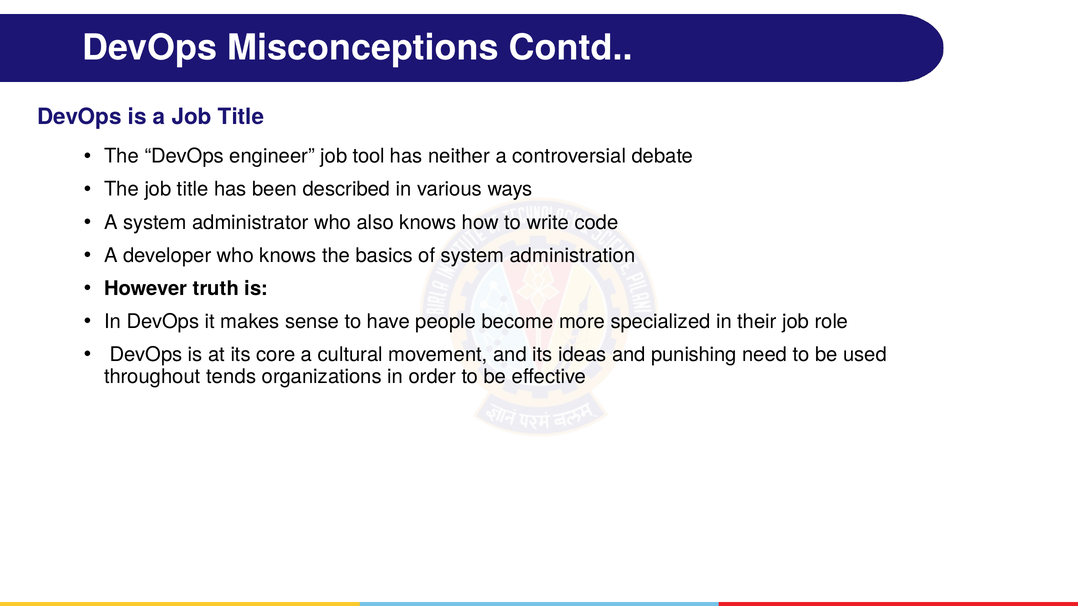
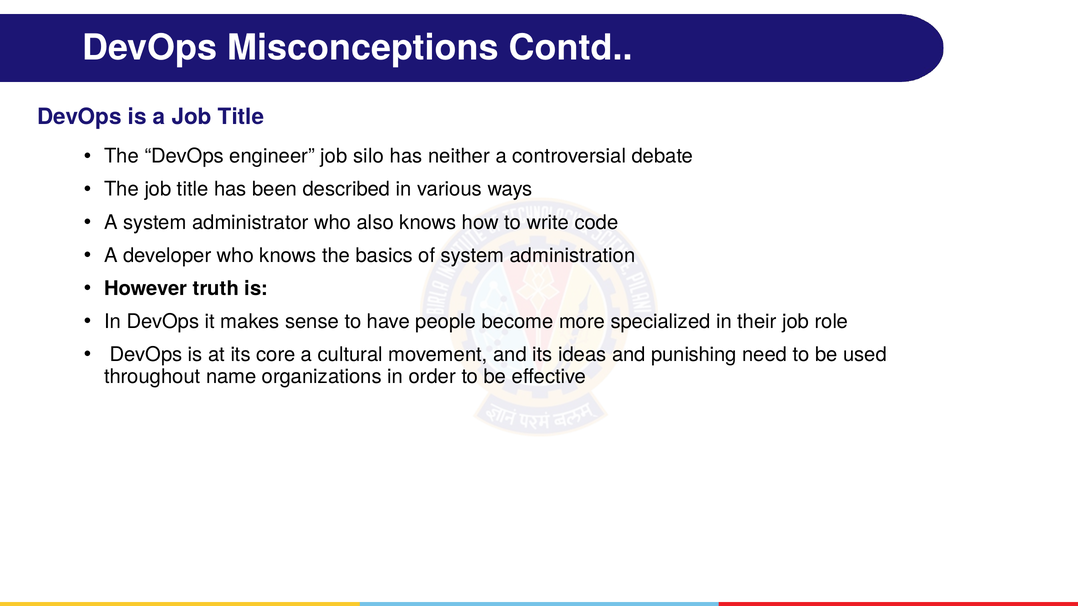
tool: tool -> silo
tends: tends -> name
